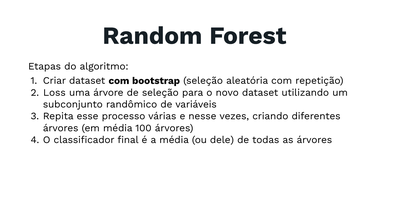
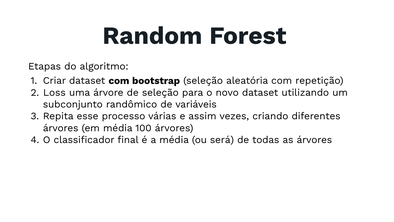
nesse: nesse -> assim
dele: dele -> será
